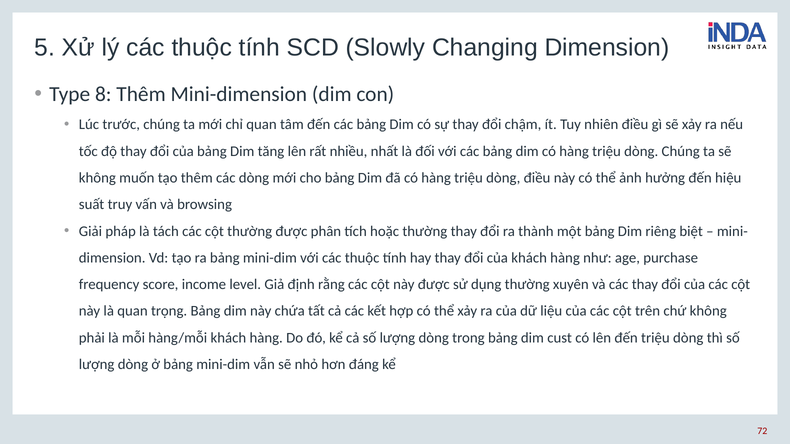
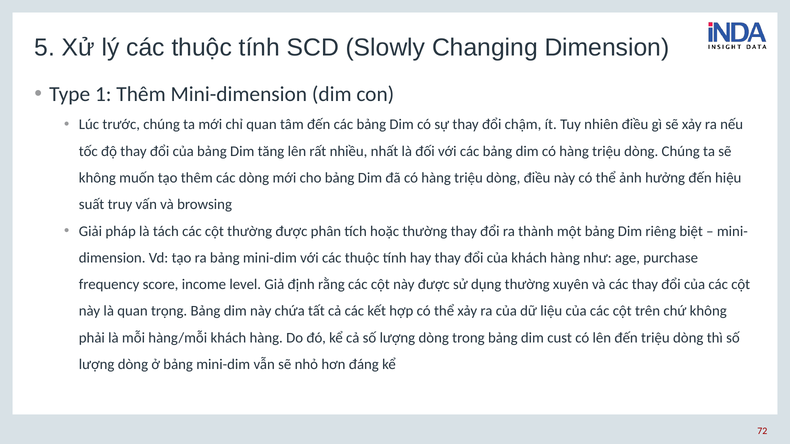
8: 8 -> 1
